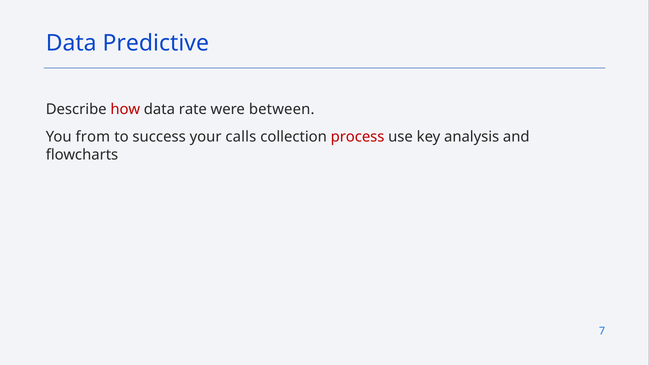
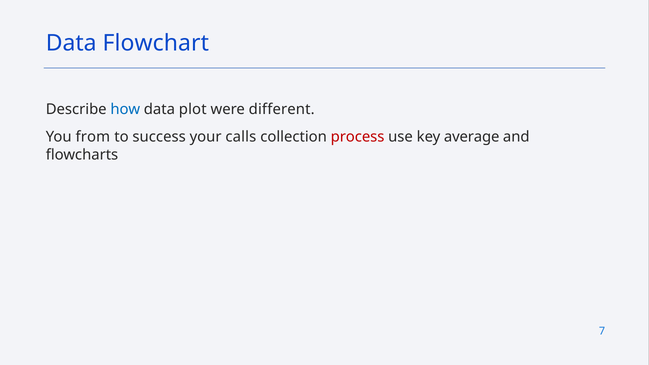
Predictive: Predictive -> Flowchart
how colour: red -> blue
rate: rate -> plot
between: between -> different
analysis: analysis -> average
